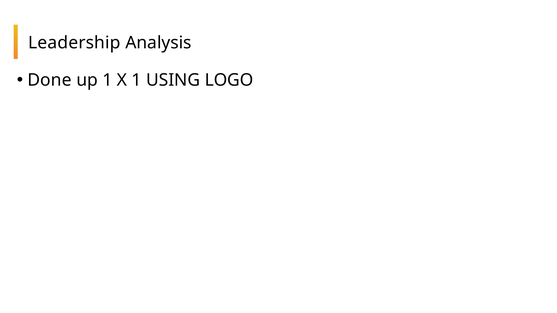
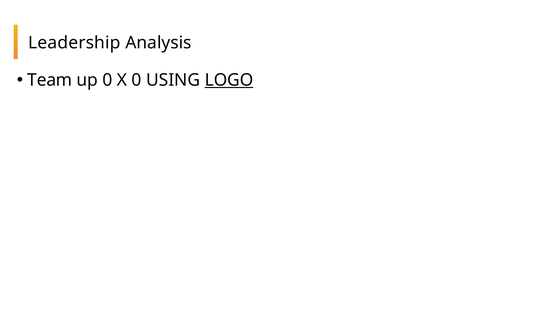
Done: Done -> Team
up 1: 1 -> 0
X 1: 1 -> 0
LOGO underline: none -> present
